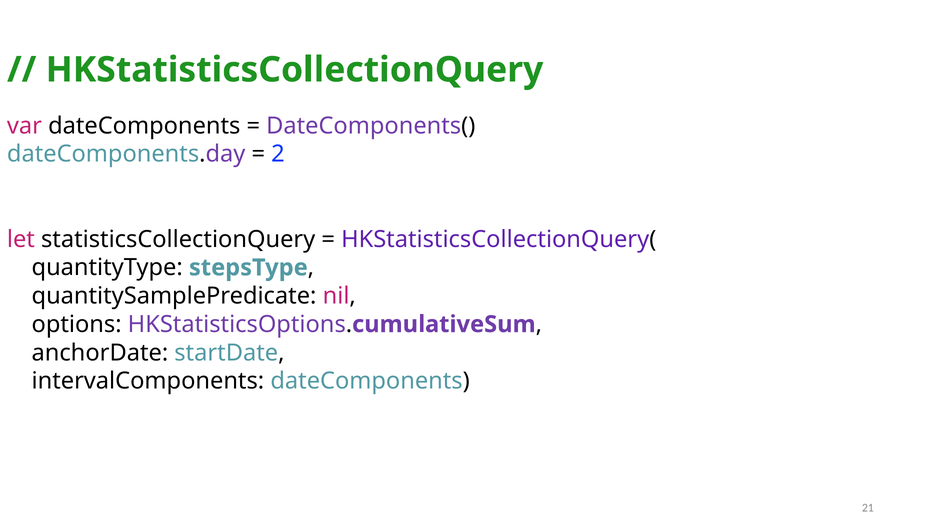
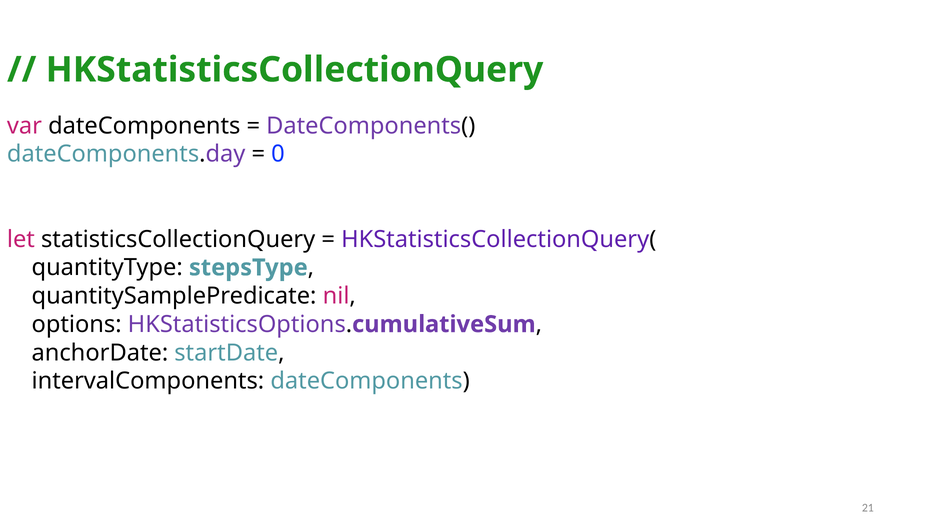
2: 2 -> 0
